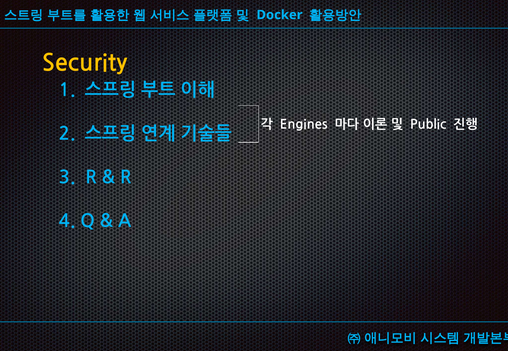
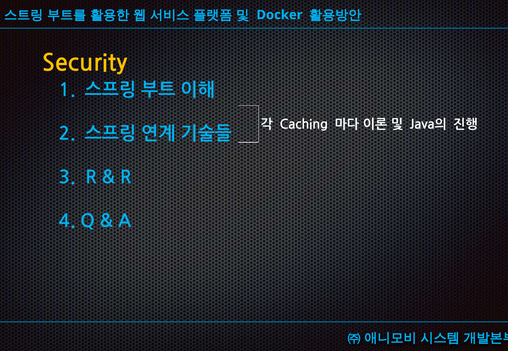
Engines: Engines -> Caching
Public: Public -> Java의
